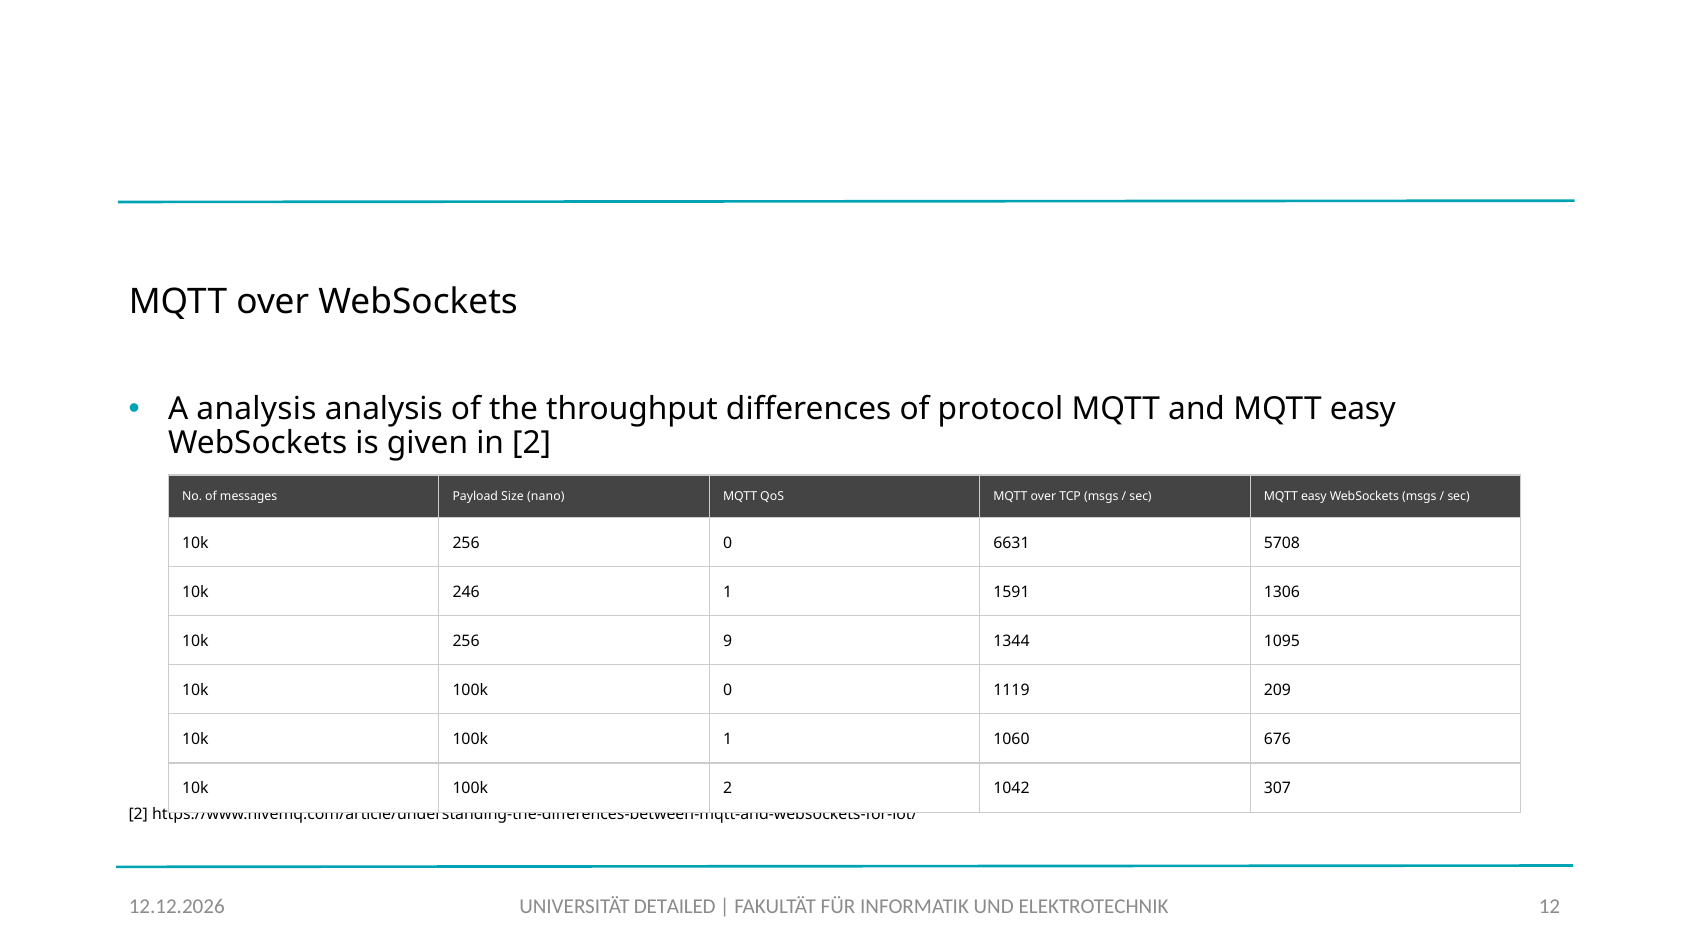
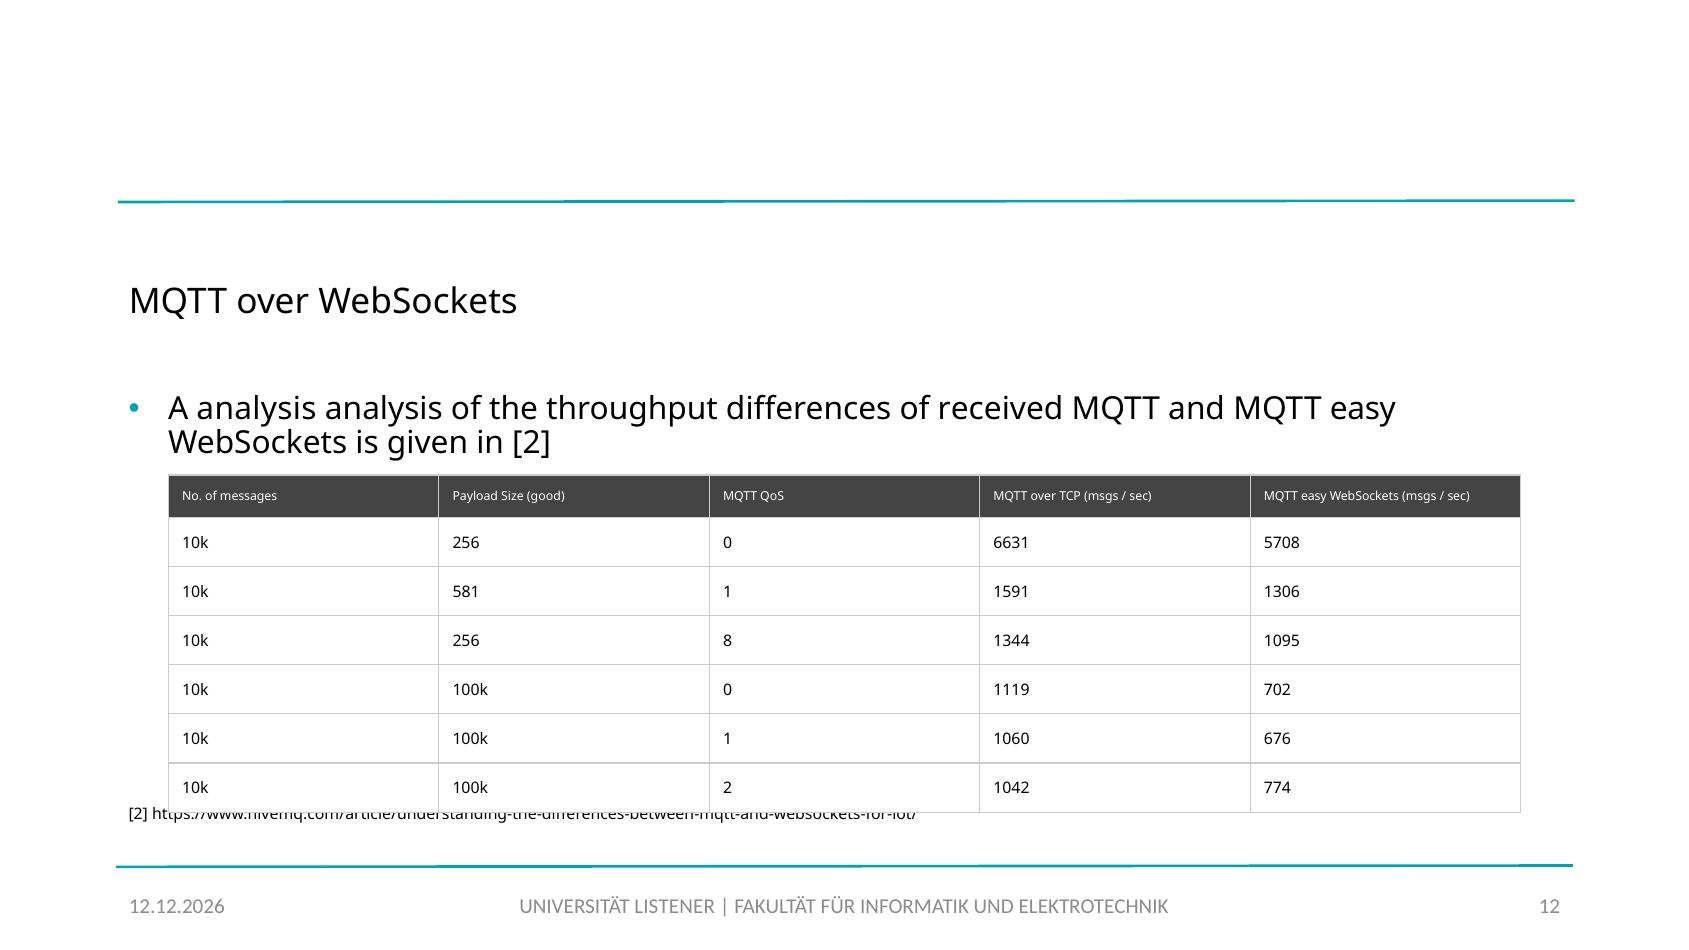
protocol: protocol -> received
nano: nano -> good
246: 246 -> 581
9: 9 -> 8
209: 209 -> 702
307: 307 -> 774
DETAILED: DETAILED -> LISTENER
